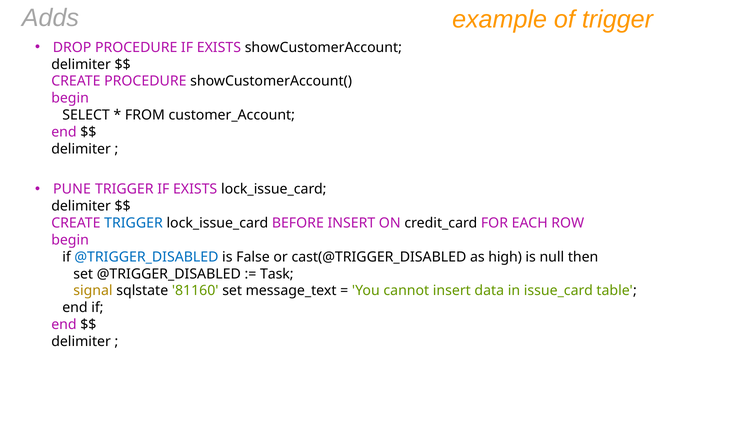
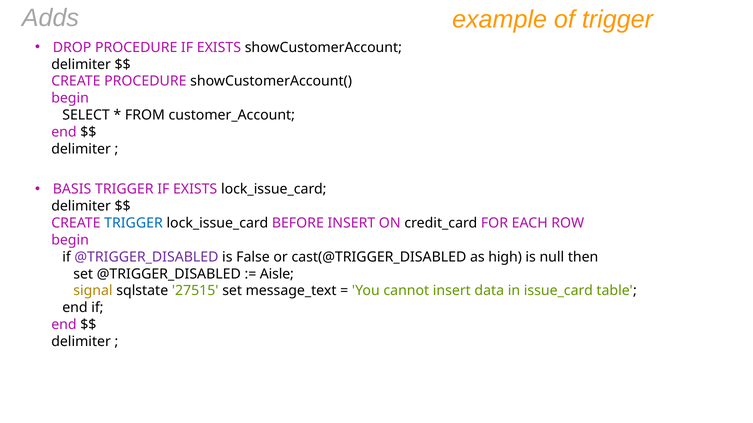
PUNE: PUNE -> BASIS
@TRIGGER_DISABLED at (146, 257) colour: blue -> purple
Task: Task -> Aisle
81160: 81160 -> 27515
